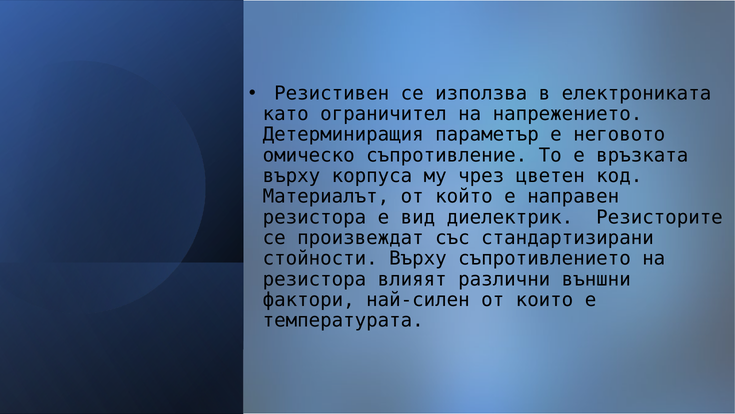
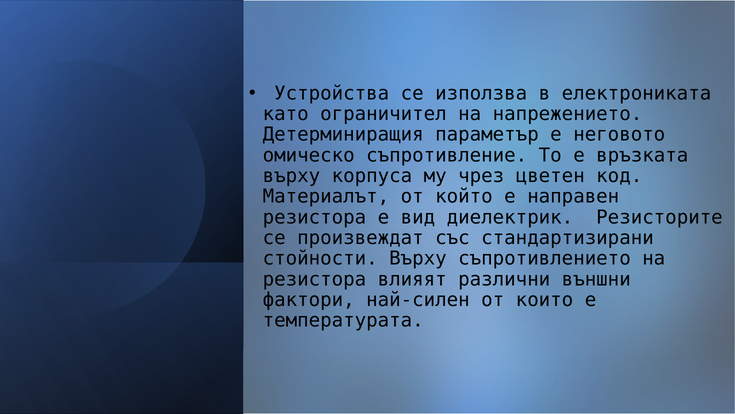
Резистивен: Резистивен -> Устройства
